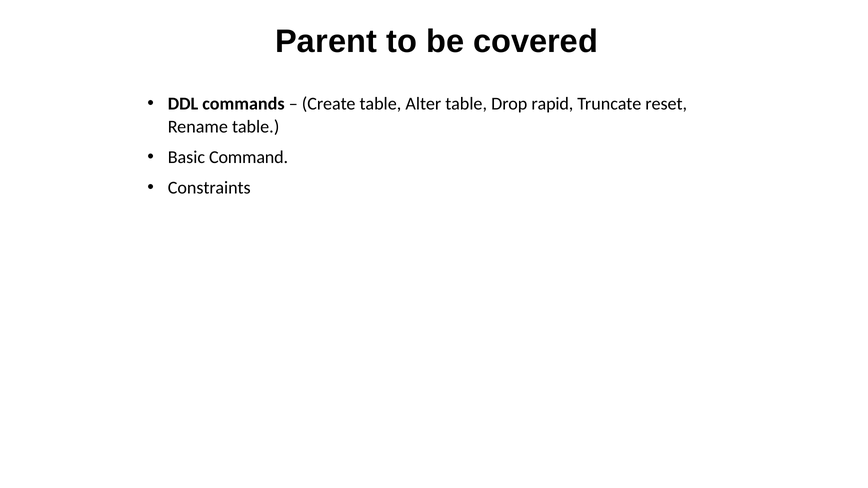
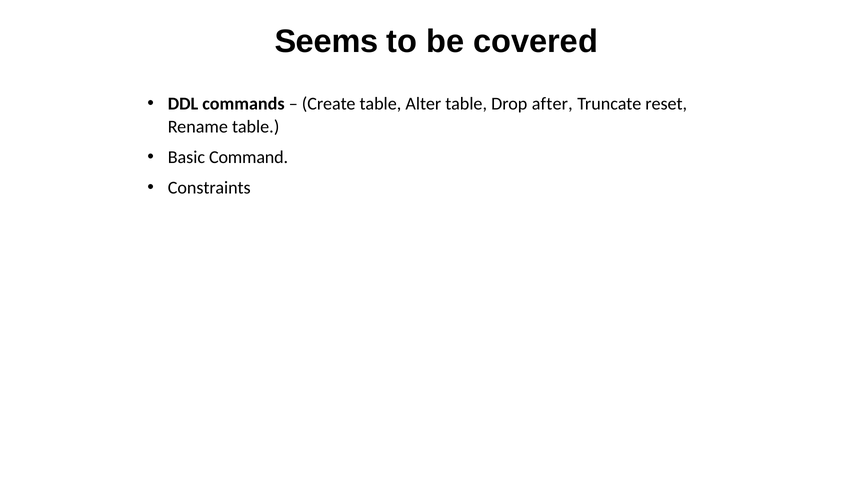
Parent: Parent -> Seems
rapid: rapid -> after
